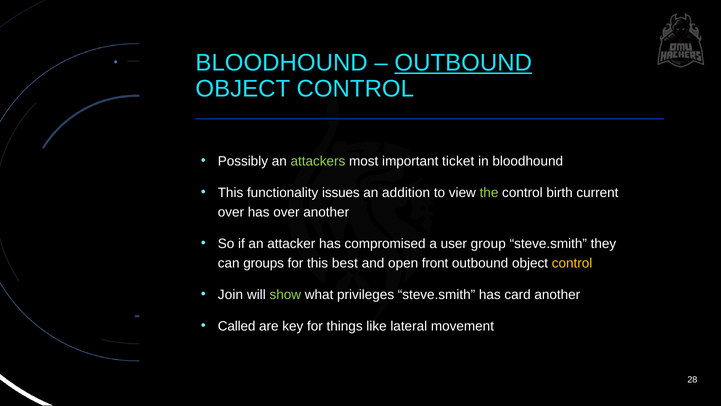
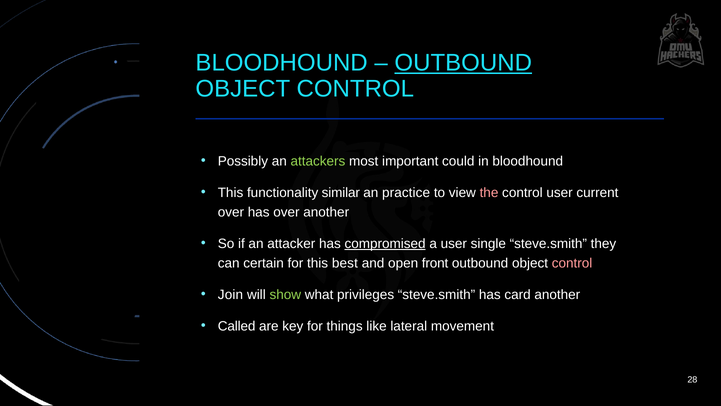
ticket: ticket -> could
issues: issues -> similar
addition: addition -> practice
the colour: light green -> pink
control birth: birth -> user
compromised underline: none -> present
group: group -> single
groups: groups -> certain
control at (572, 263) colour: yellow -> pink
